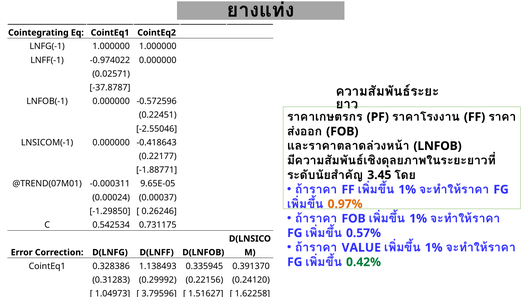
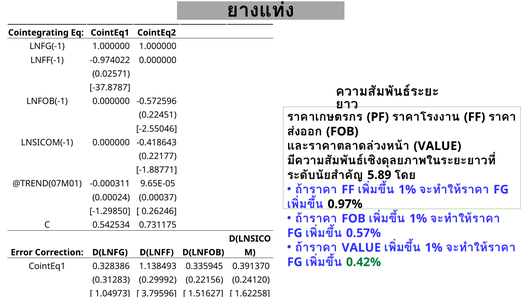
LNFOB at (438, 146): LNFOB -> VALUE
3.45: 3.45 -> 5.89
0.97% colour: orange -> black
